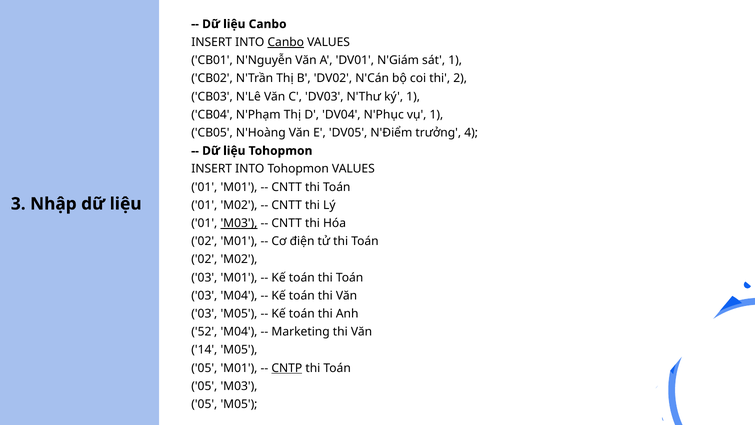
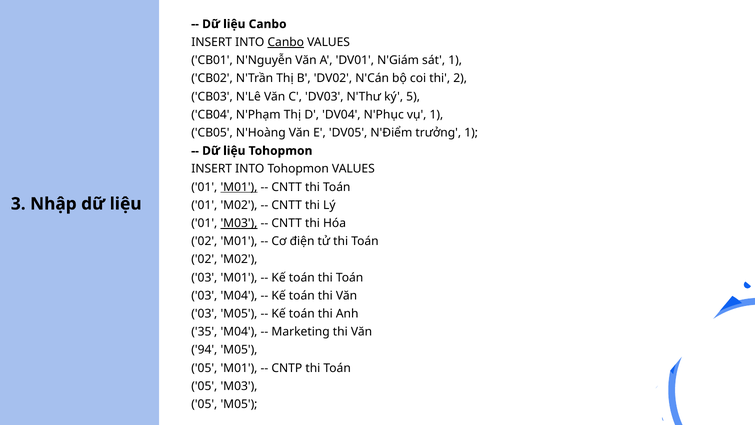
ký 1: 1 -> 5
trưởng 4: 4 -> 1
M01 at (239, 187) underline: none -> present
52: 52 -> 35
14: 14 -> 94
CNTP underline: present -> none
